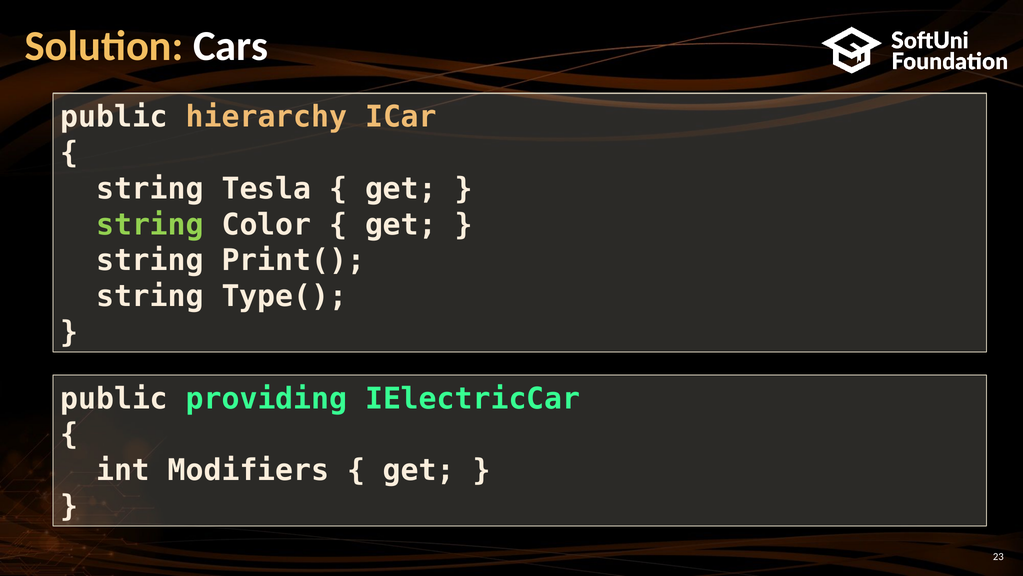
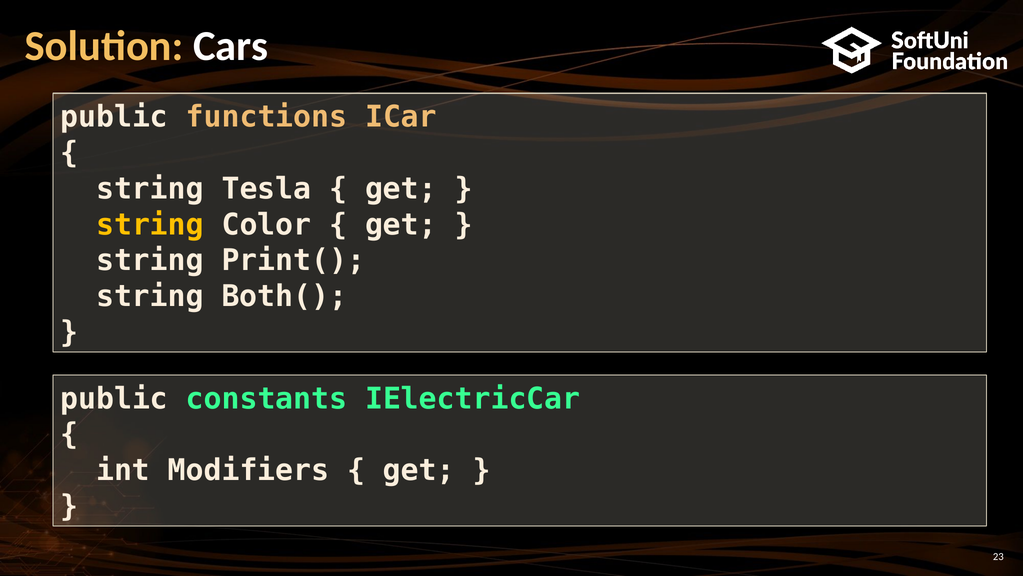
hierarchy: hierarchy -> functions
string at (150, 224) colour: light green -> yellow
Type(: Type( -> Both(
providing: providing -> constants
